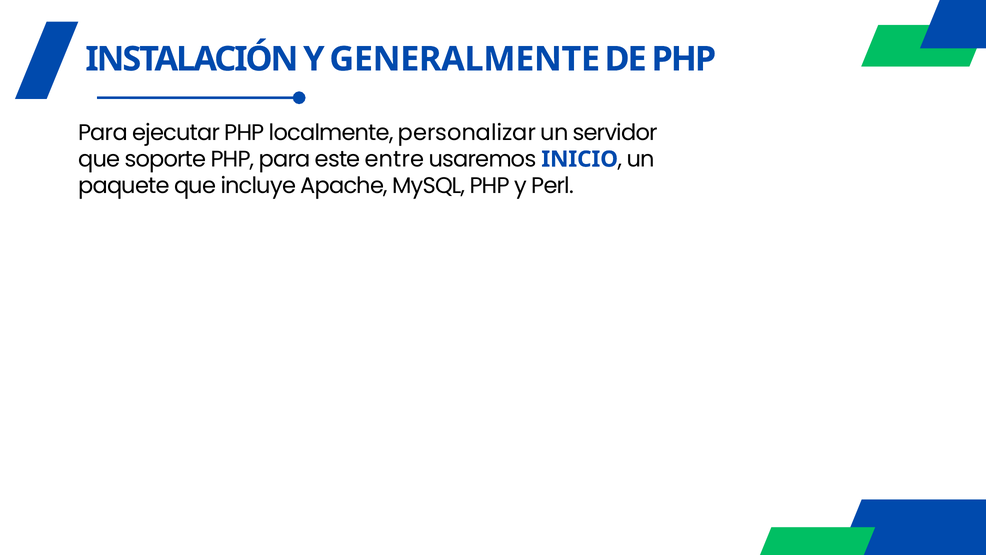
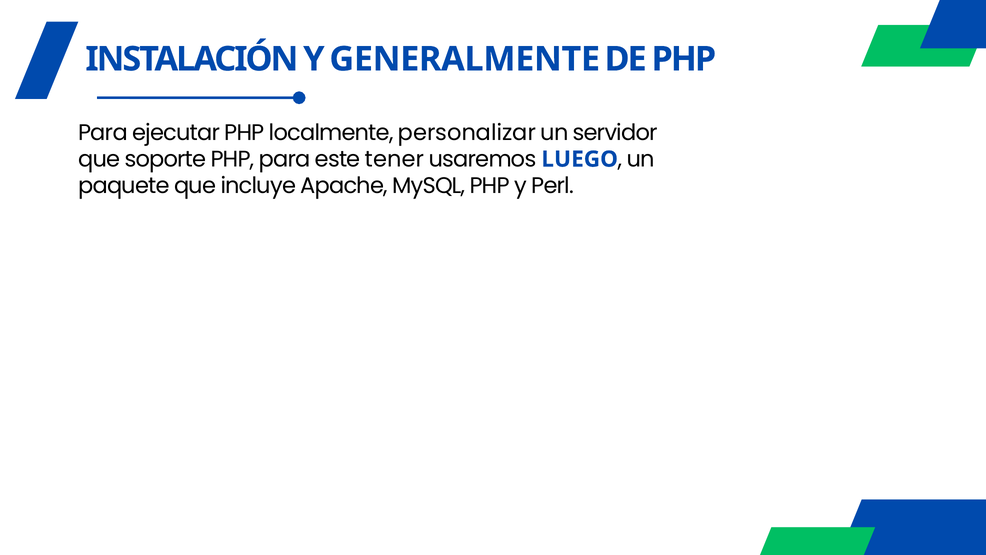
entre: entre -> tener
INICIO: INICIO -> LUEGO
